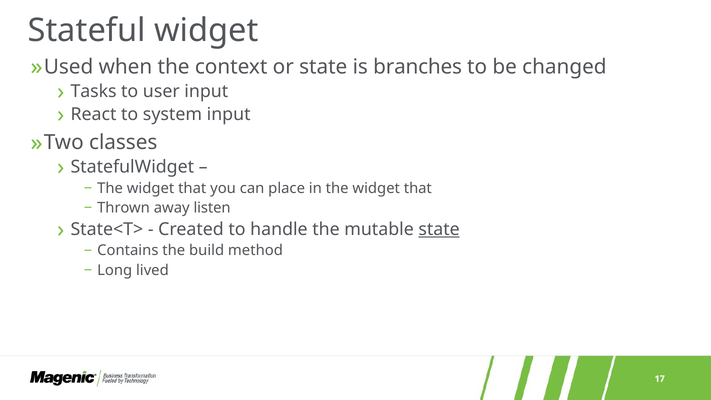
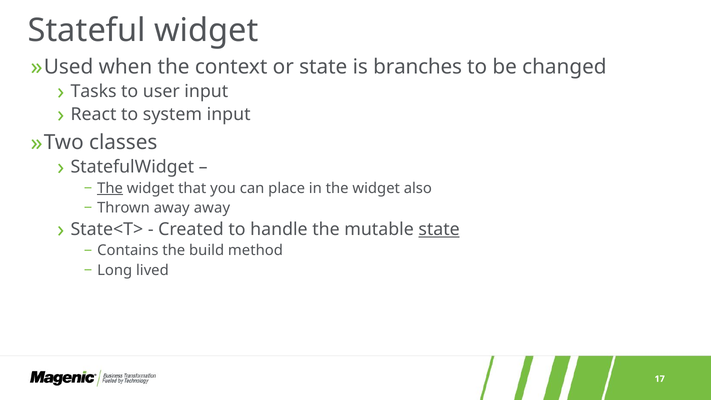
The at (110, 188) underline: none -> present
in the widget that: that -> also
away listen: listen -> away
